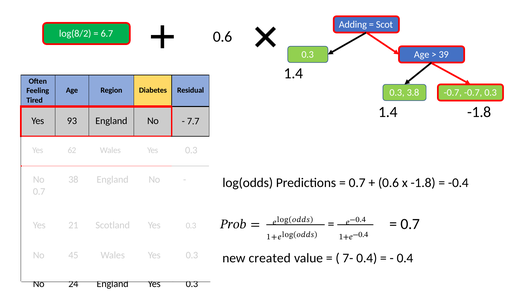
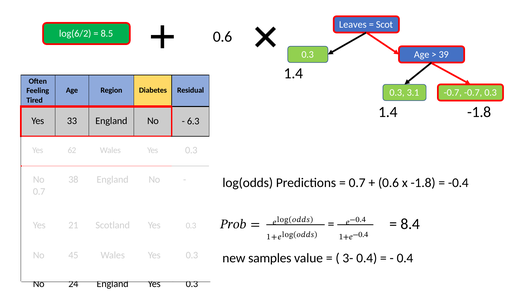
Adding: Adding -> Leaves
log(8/2: log(8/2 -> log(6/2
6.7: 6.7 -> 8.5
3.8: 3.8 -> 3.1
93: 93 -> 33
7.7: 7.7 -> 6.3
0.7 at (410, 224): 0.7 -> 8.4
created: created -> samples
7-: 7- -> 3-
